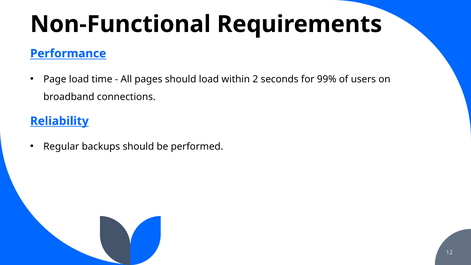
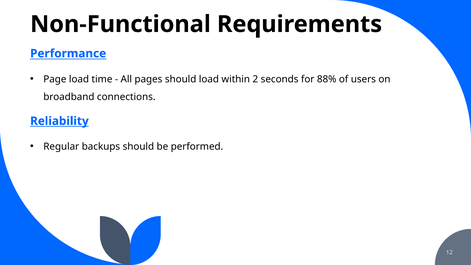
99%: 99% -> 88%
